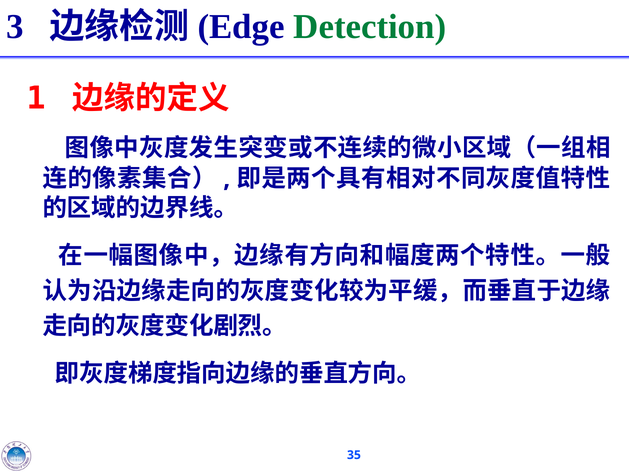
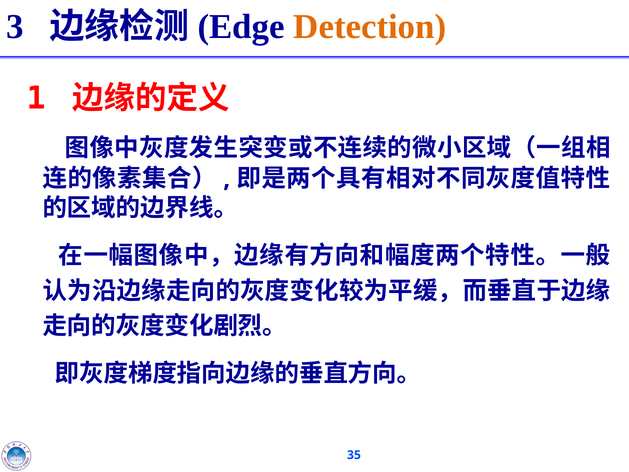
Detection colour: green -> orange
